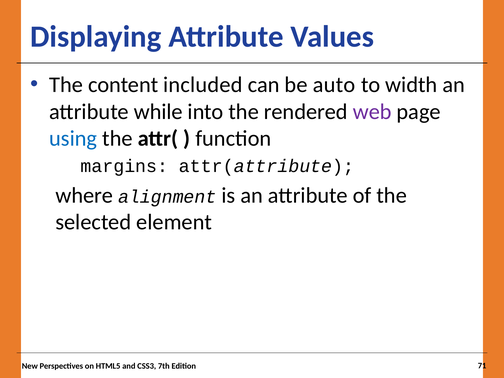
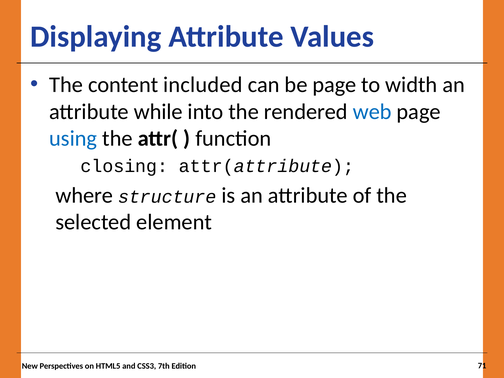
be auto: auto -> page
web colour: purple -> blue
margins: margins -> closing
alignment: alignment -> structure
